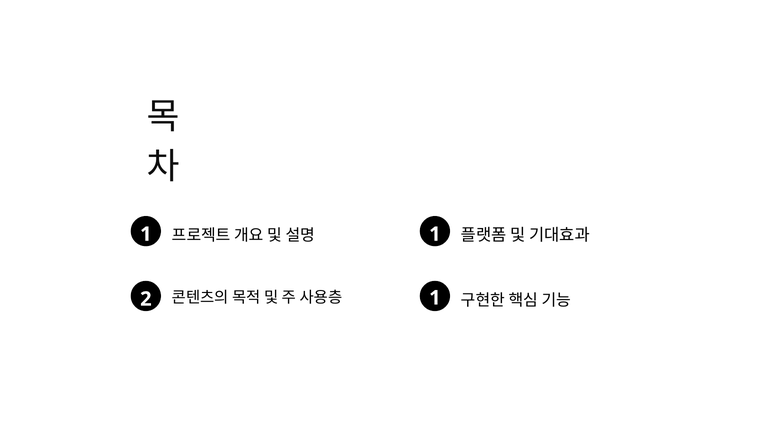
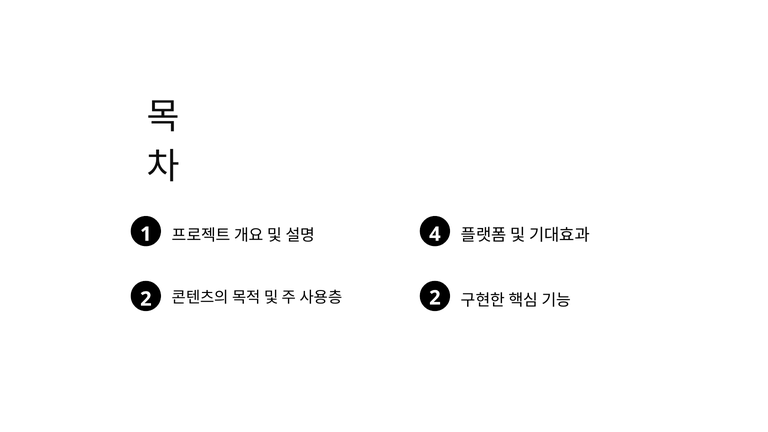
1 at (435, 234): 1 -> 4
1 at (435, 298): 1 -> 2
